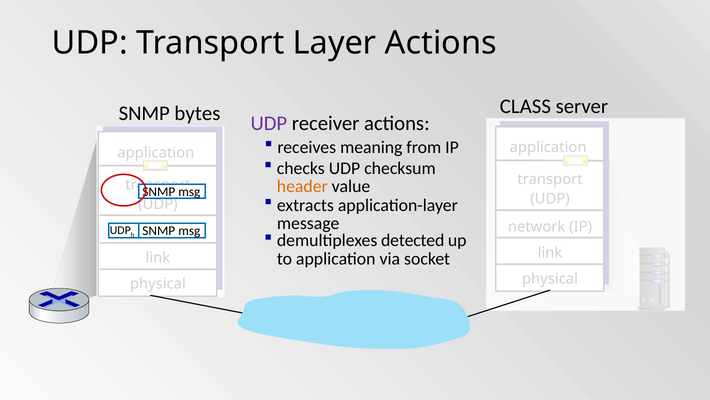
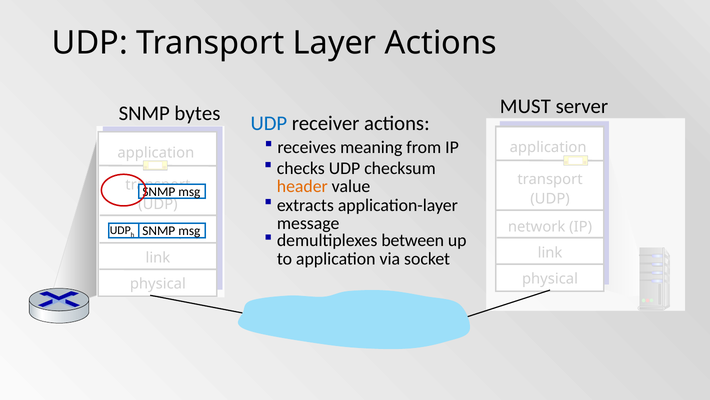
CLASS: CLASS -> MUST
UDP at (269, 123) colour: purple -> blue
detected: detected -> between
